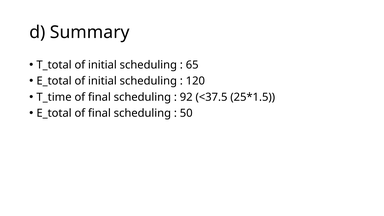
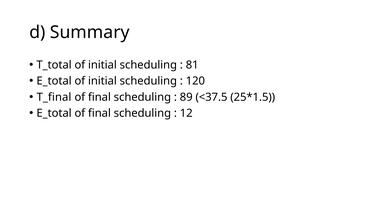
65: 65 -> 81
T_time: T_time -> T_final
92: 92 -> 89
50: 50 -> 12
